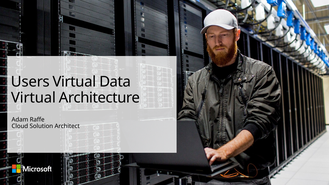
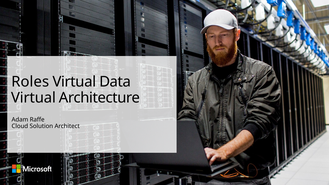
Users: Users -> Roles
